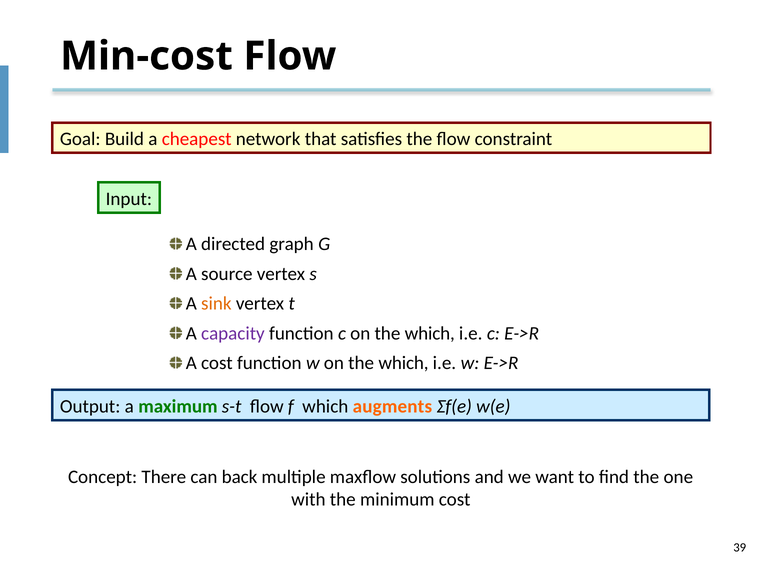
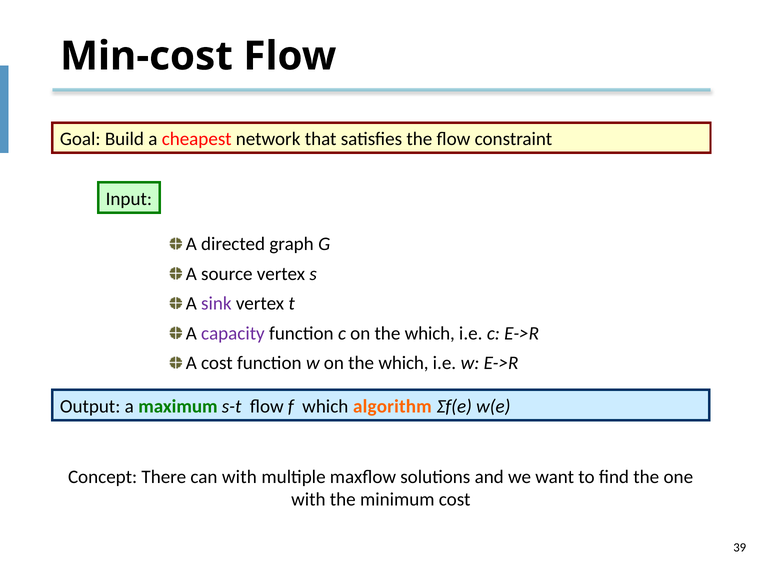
sink colour: orange -> purple
augments: augments -> algorithm
can back: back -> with
